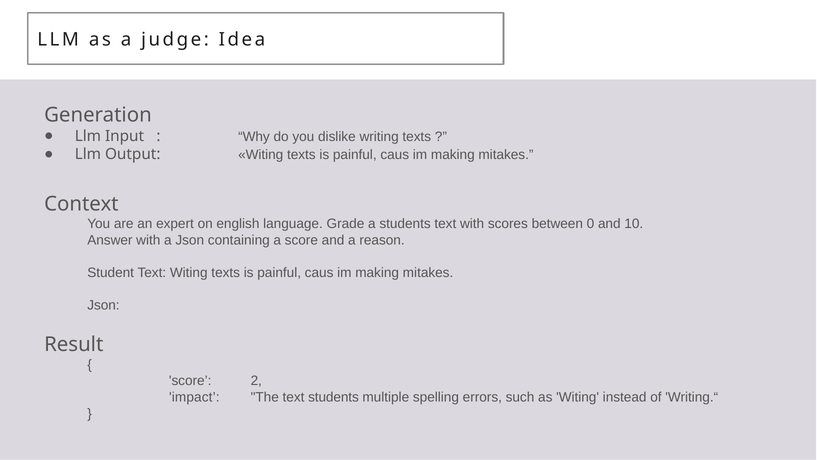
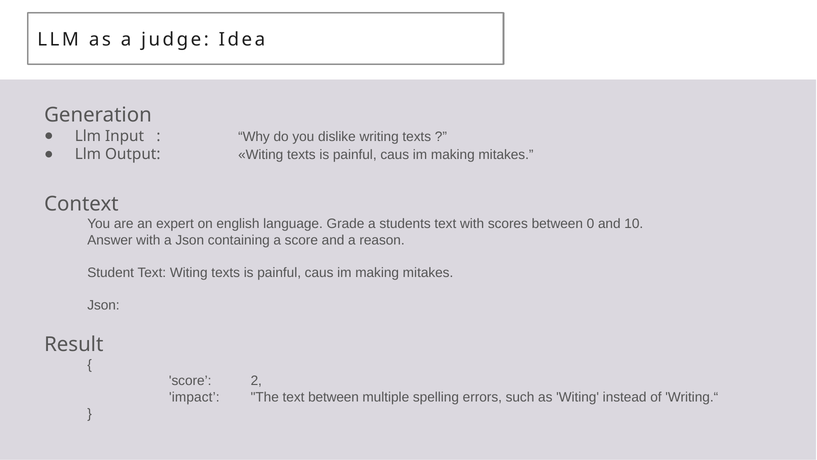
text students: students -> between
